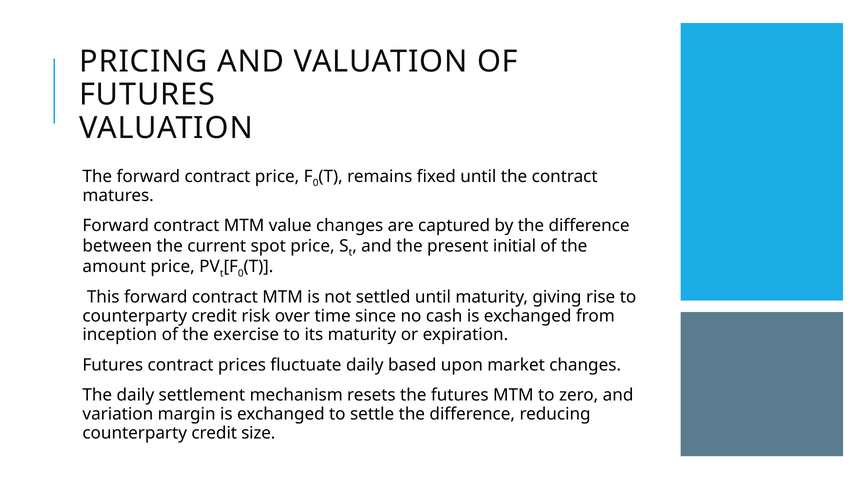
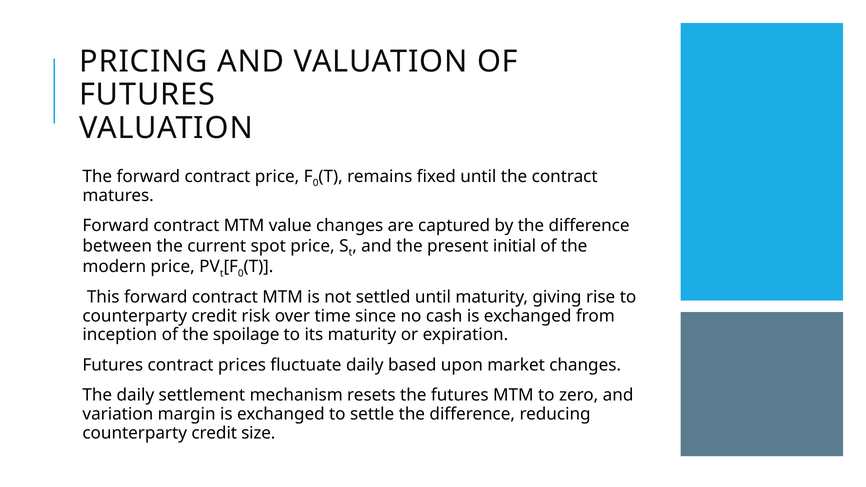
amount: amount -> modern
exercise: exercise -> spoilage
